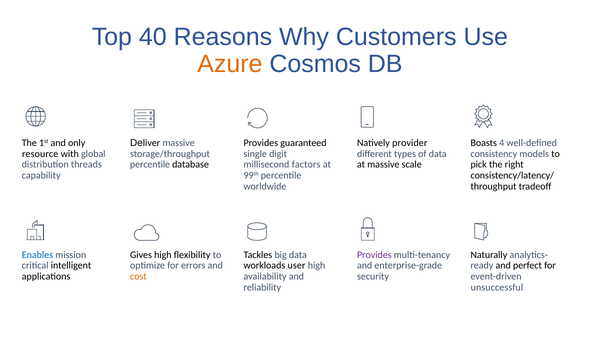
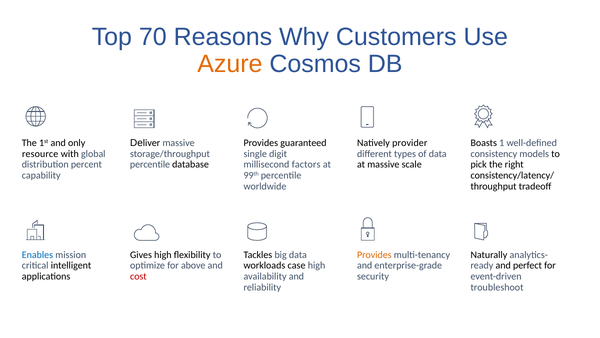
40: 40 -> 70
4: 4 -> 1
threads: threads -> percent
Provides at (374, 254) colour: purple -> orange
errors: errors -> above
user: user -> case
cost colour: orange -> red
unsuccessful: unsuccessful -> troubleshoot
